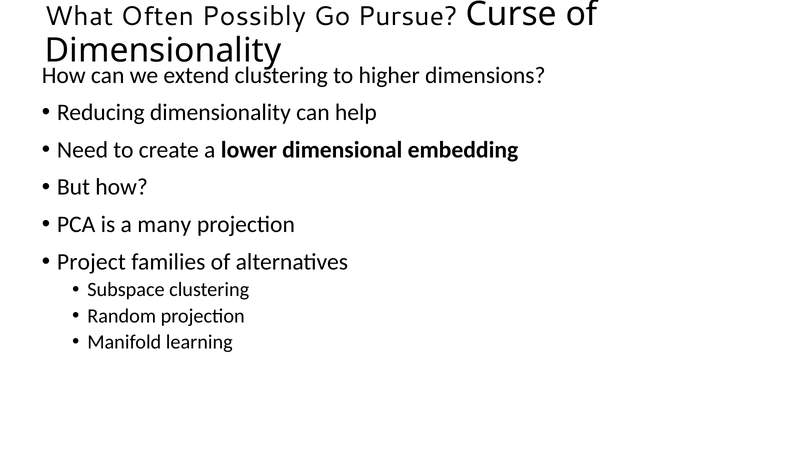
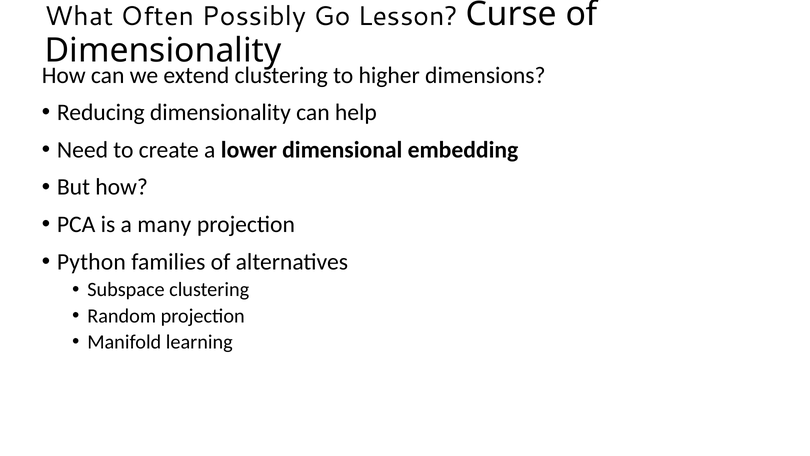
Pursue: Pursue -> Lesson
Project: Project -> Python
